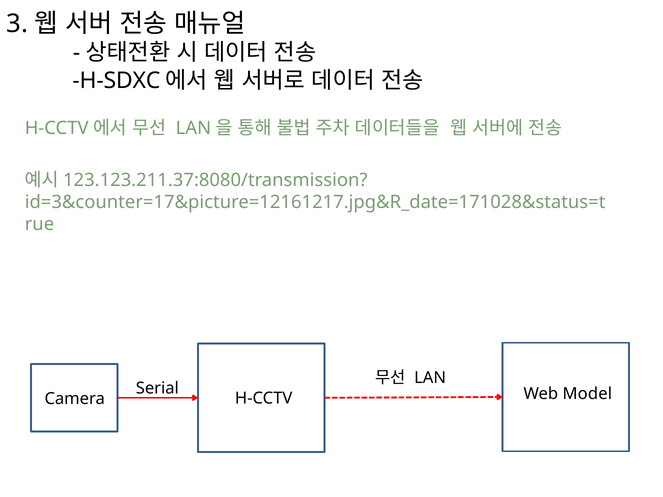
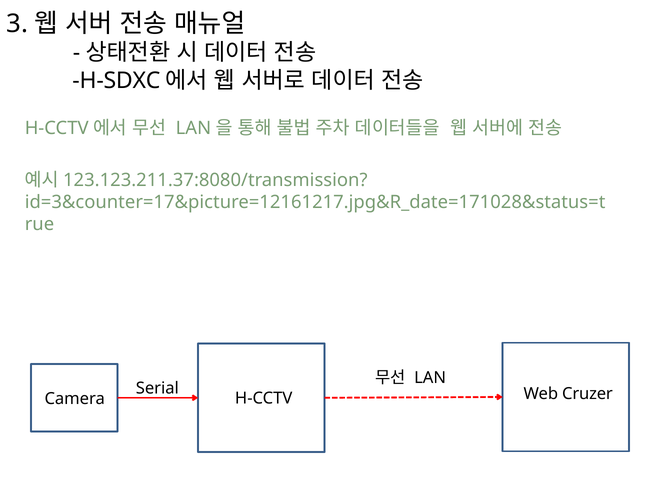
Model: Model -> Cruzer
